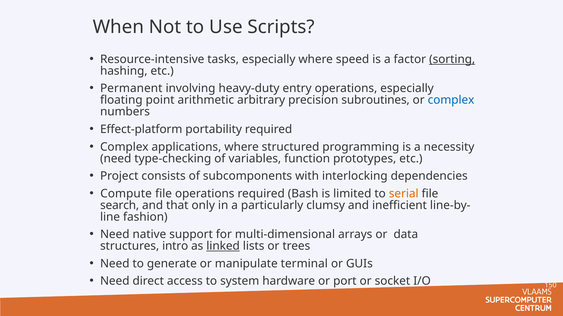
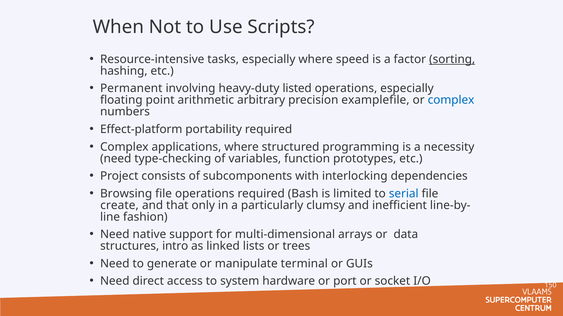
entry: entry -> listed
subroutines: subroutines -> examplefile
Compute: Compute -> Browsing
serial colour: orange -> blue
search: search -> create
linked underline: present -> none
